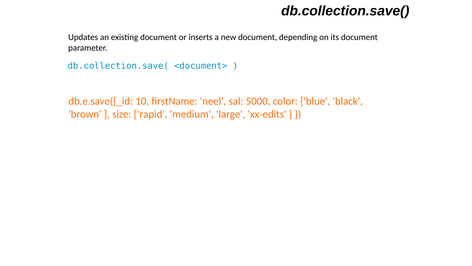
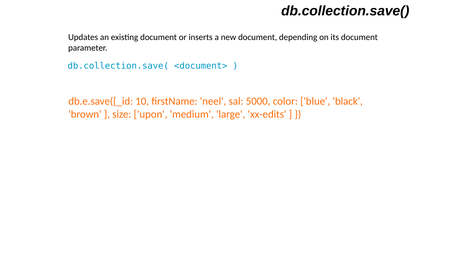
rapid: rapid -> upon
